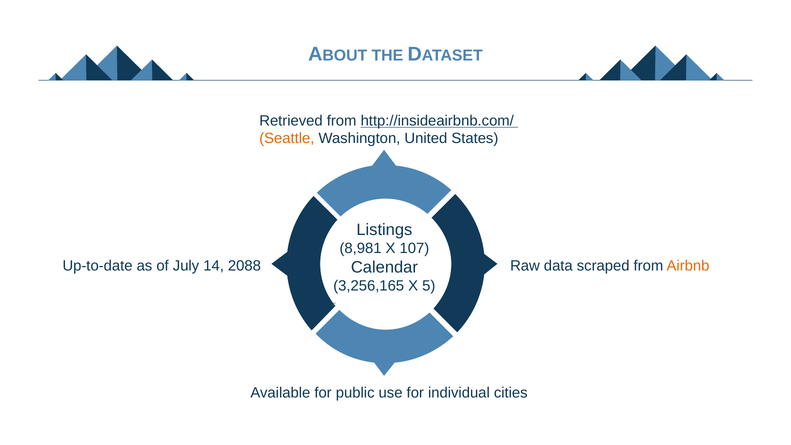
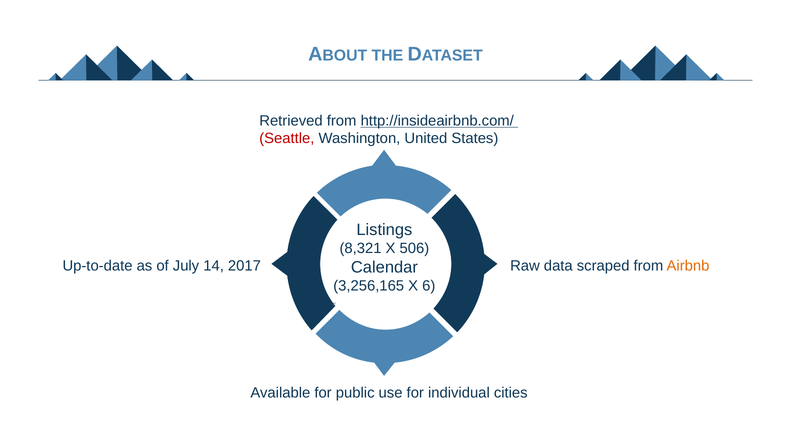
Seattle colour: orange -> red
8,981: 8,981 -> 8,321
107: 107 -> 506
2088: 2088 -> 2017
5: 5 -> 6
